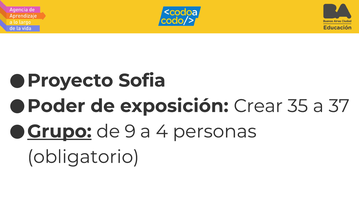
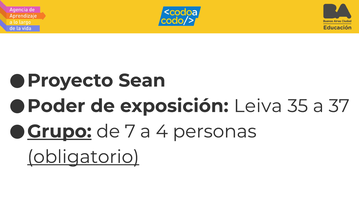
Sofia: Sofia -> Sean
Crear: Crear -> Leiva
9: 9 -> 7
obligatorio underline: none -> present
